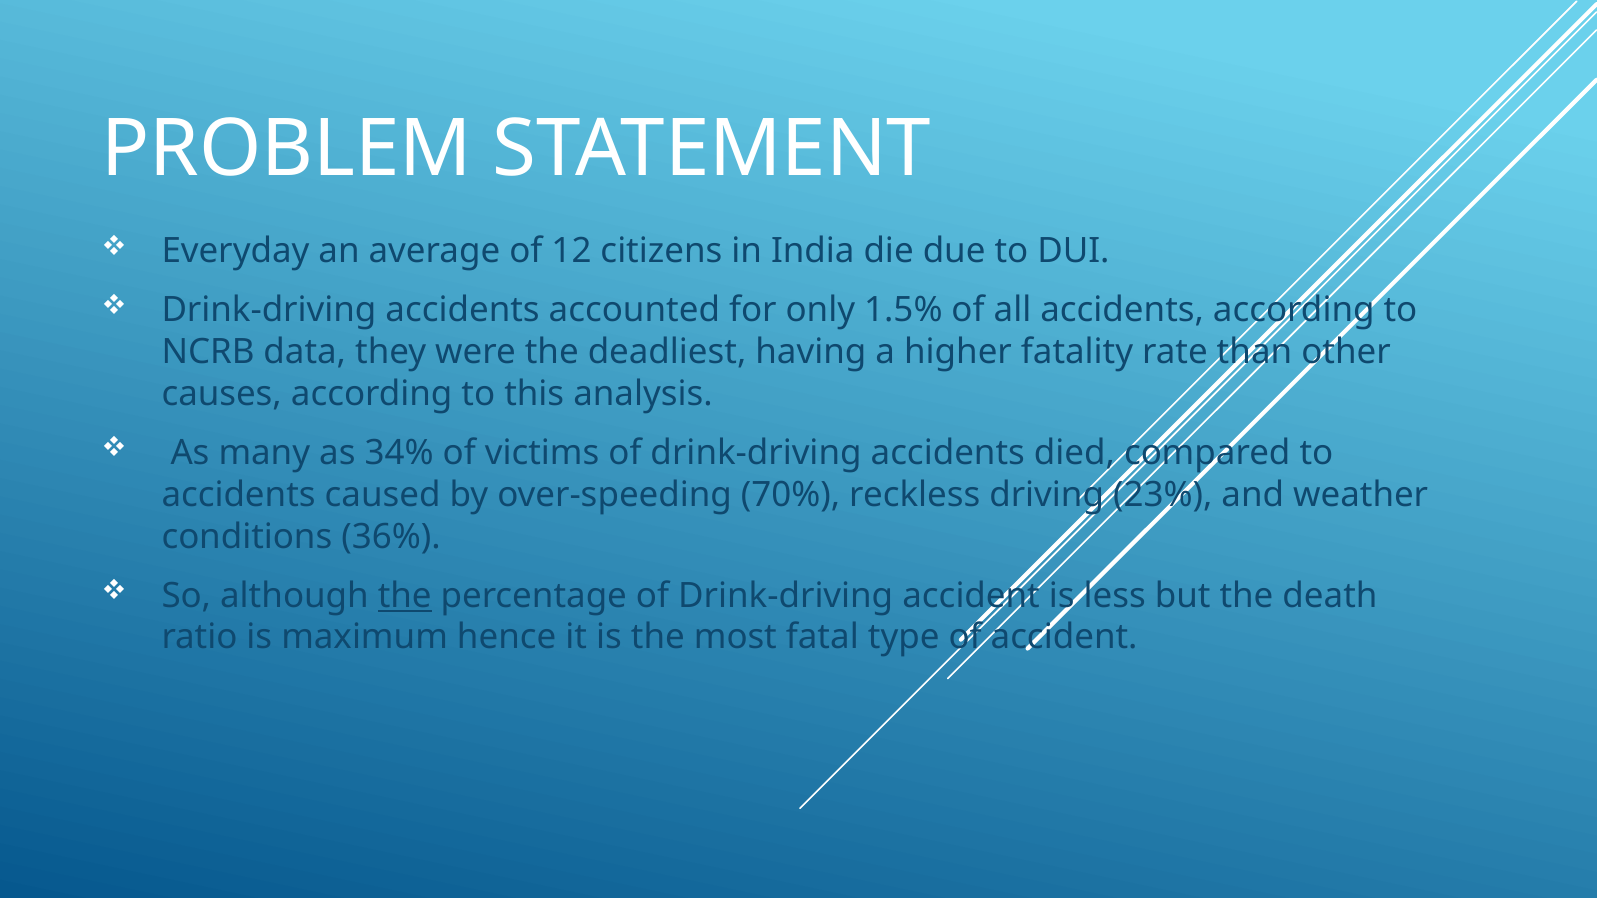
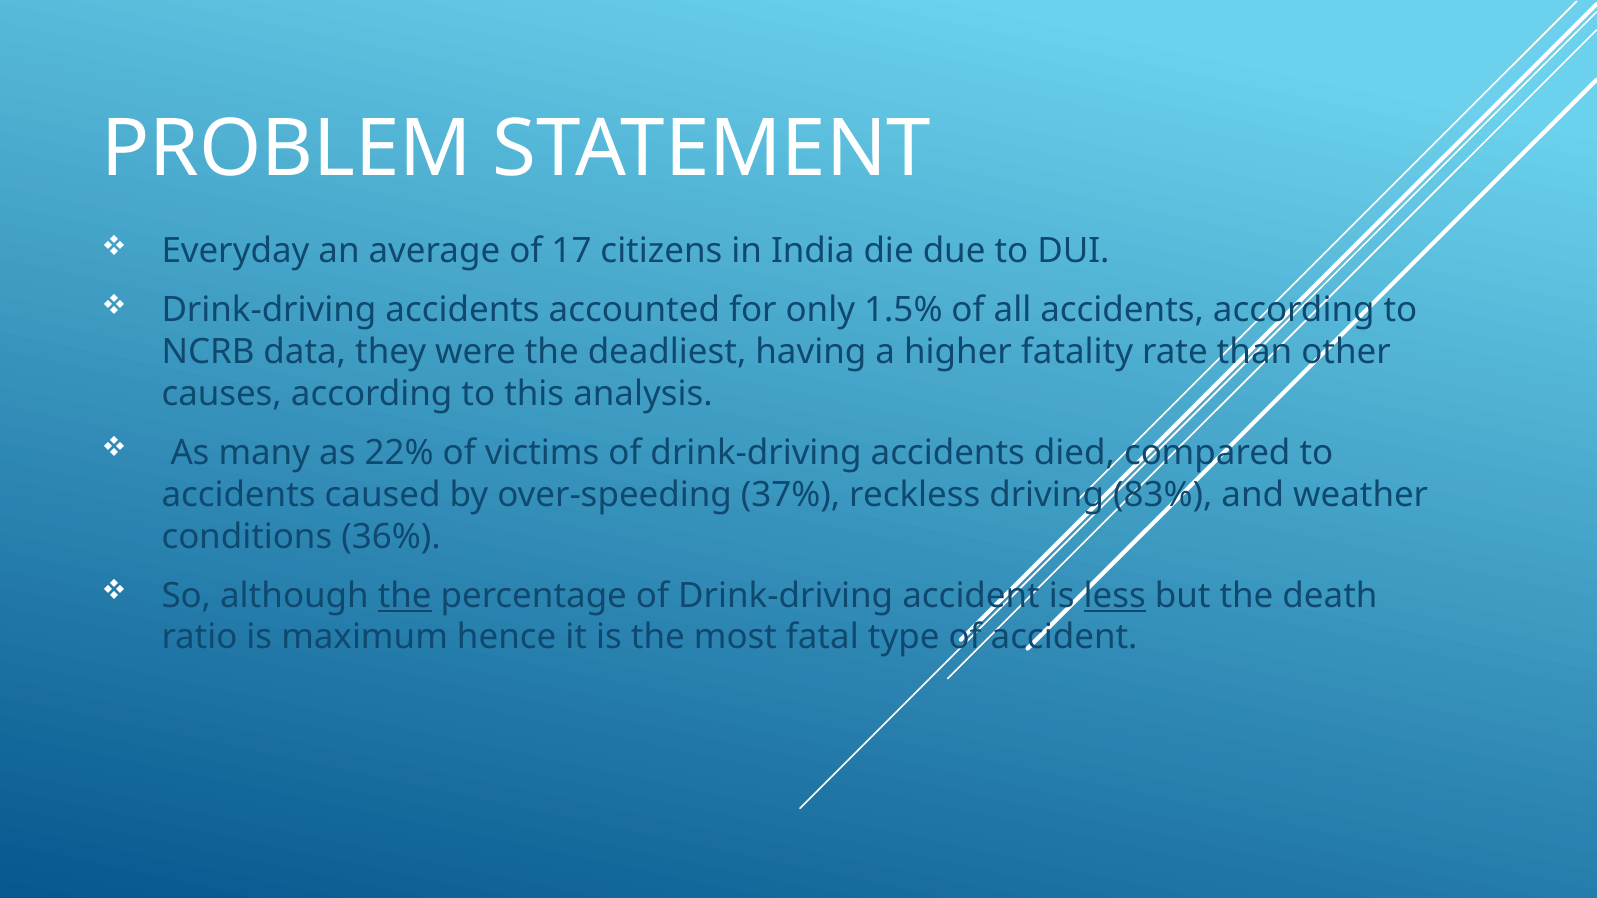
12: 12 -> 17
34%: 34% -> 22%
70%: 70% -> 37%
23%: 23% -> 83%
less underline: none -> present
